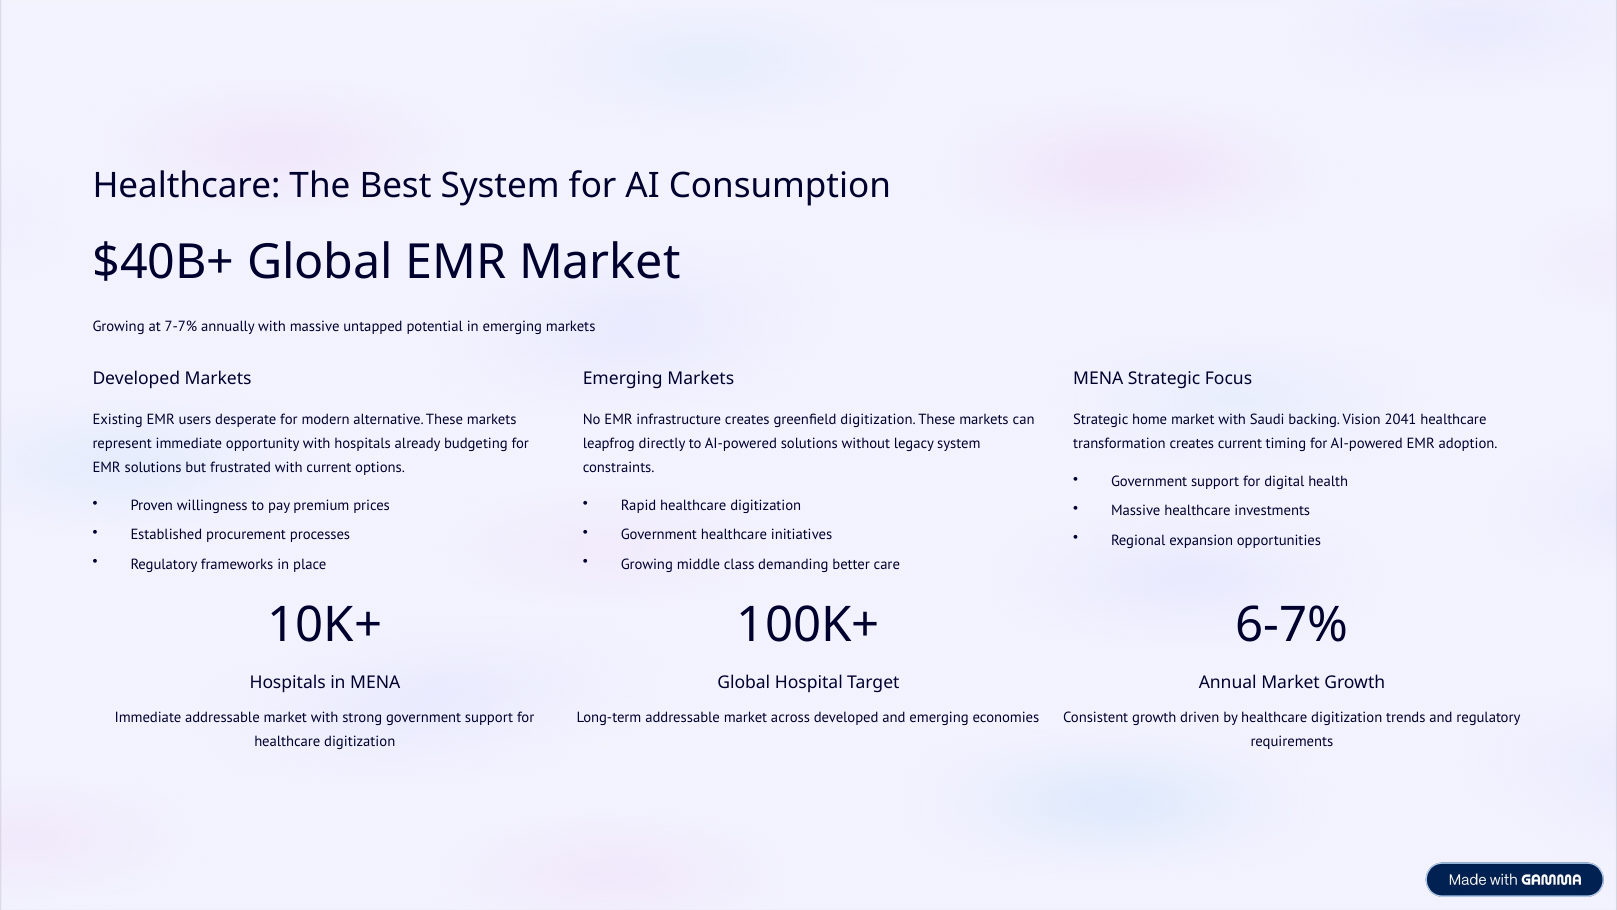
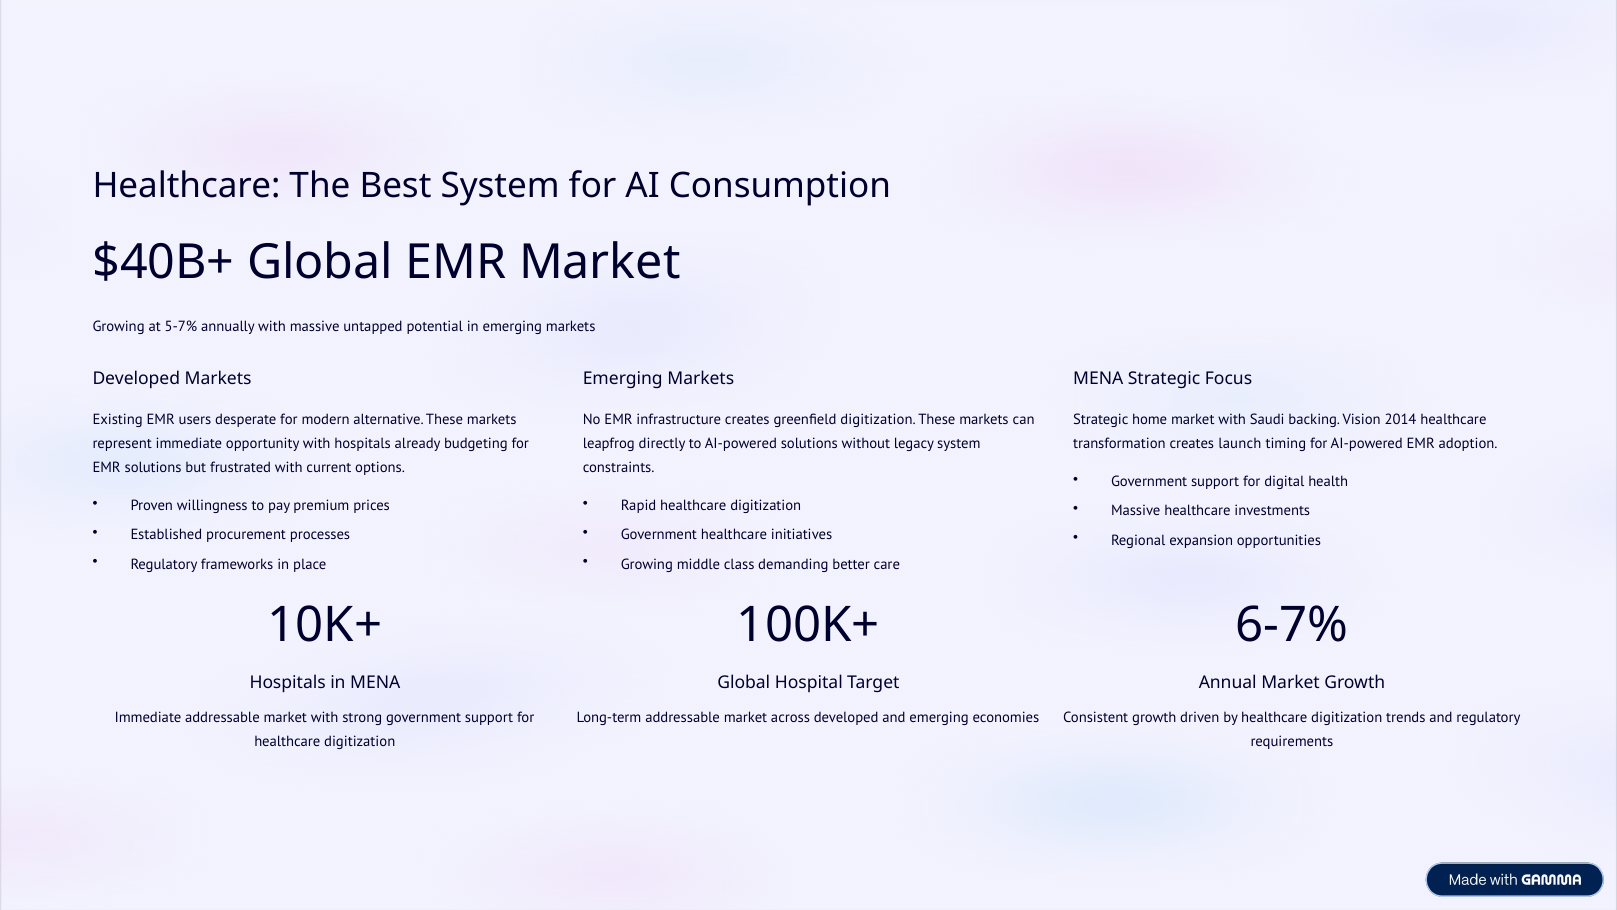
7-7%: 7-7% -> 5-7%
2041: 2041 -> 2014
creates current: current -> launch
